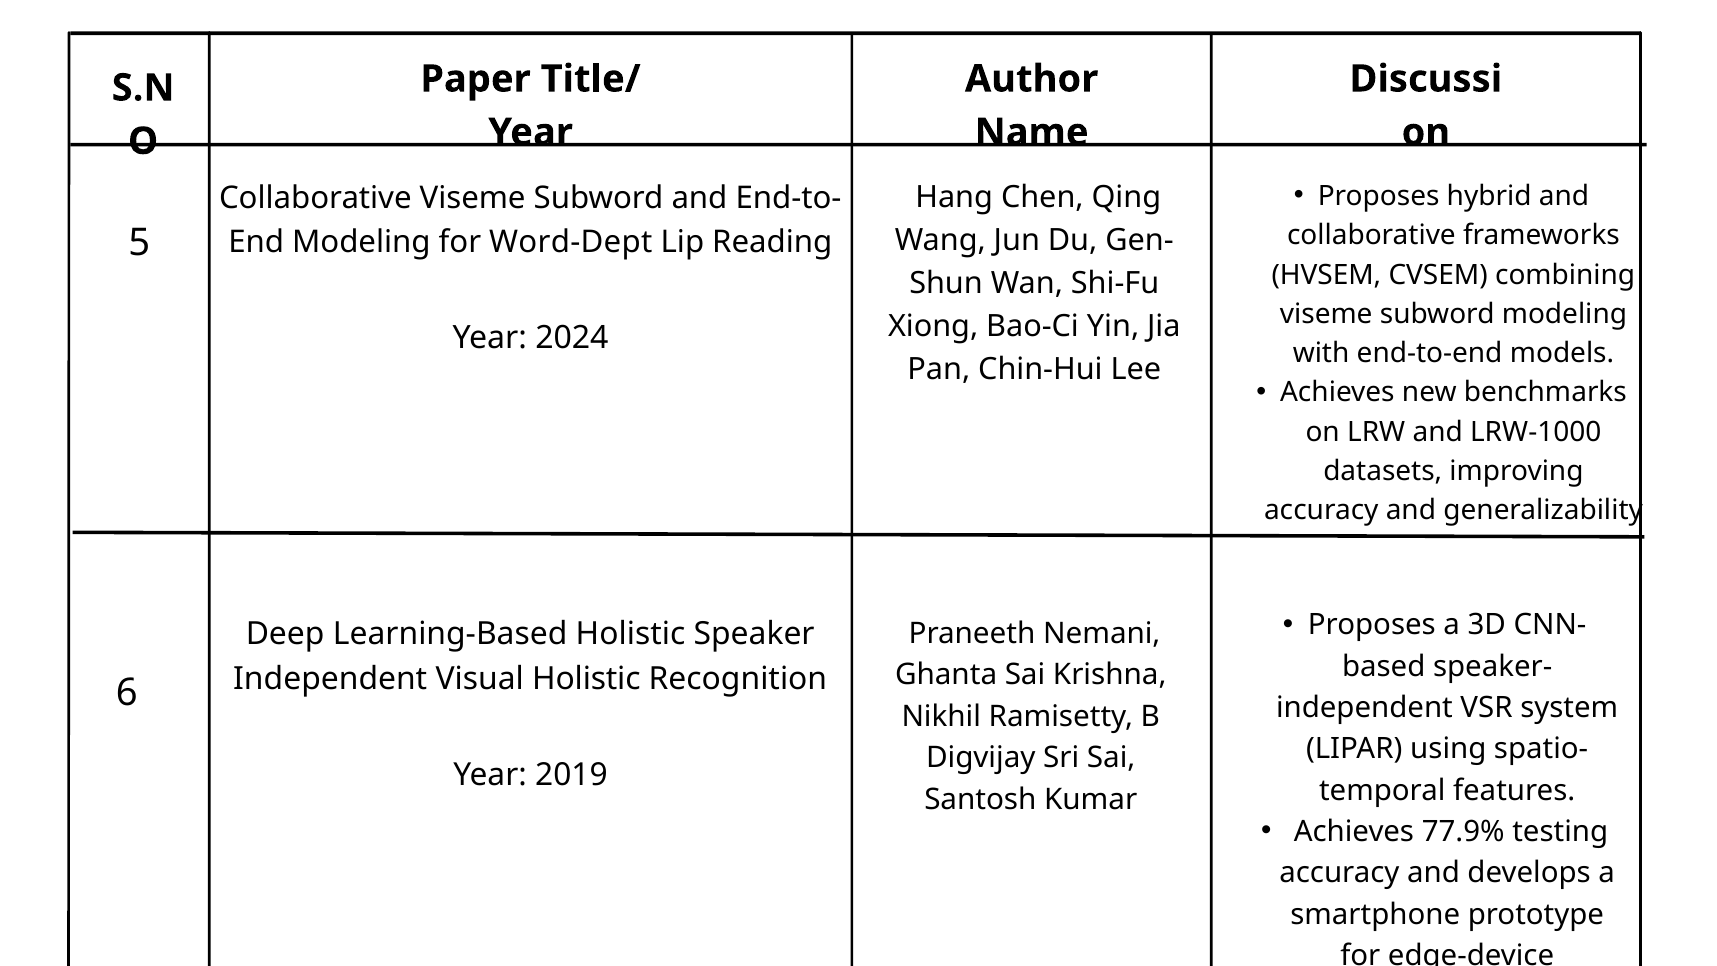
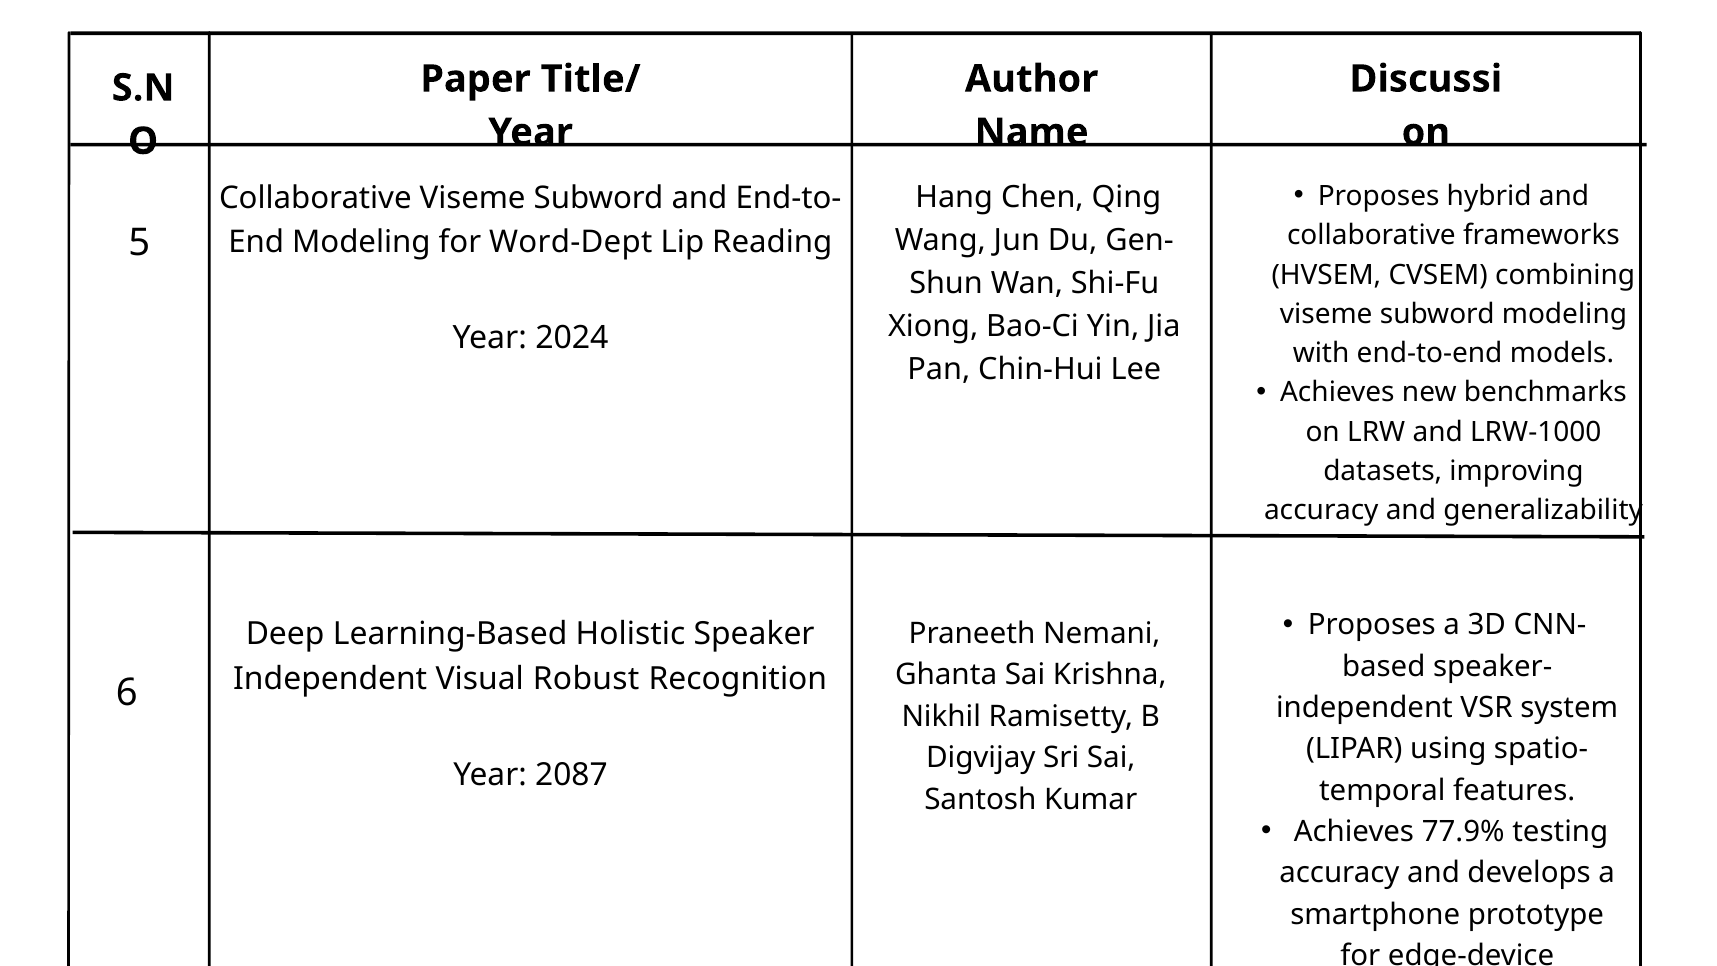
Visual Holistic: Holistic -> Robust
2019: 2019 -> 2087
